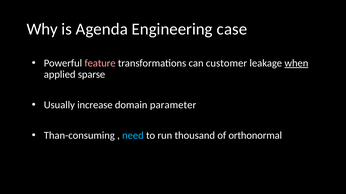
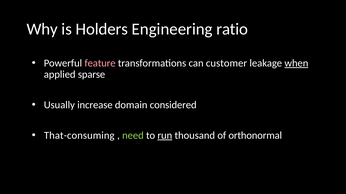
Agenda: Agenda -> Holders
case: case -> ratio
parameter: parameter -> considered
Than-consuming: Than-consuming -> That-consuming
need colour: light blue -> light green
run underline: none -> present
